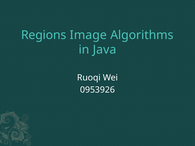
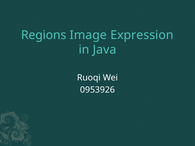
Algorithms: Algorithms -> Expression
